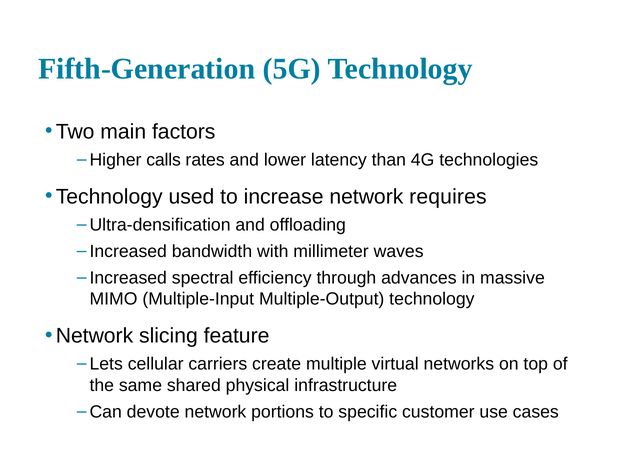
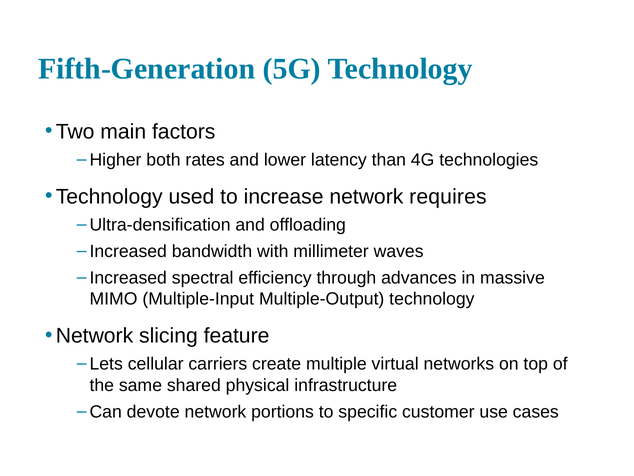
calls: calls -> both
